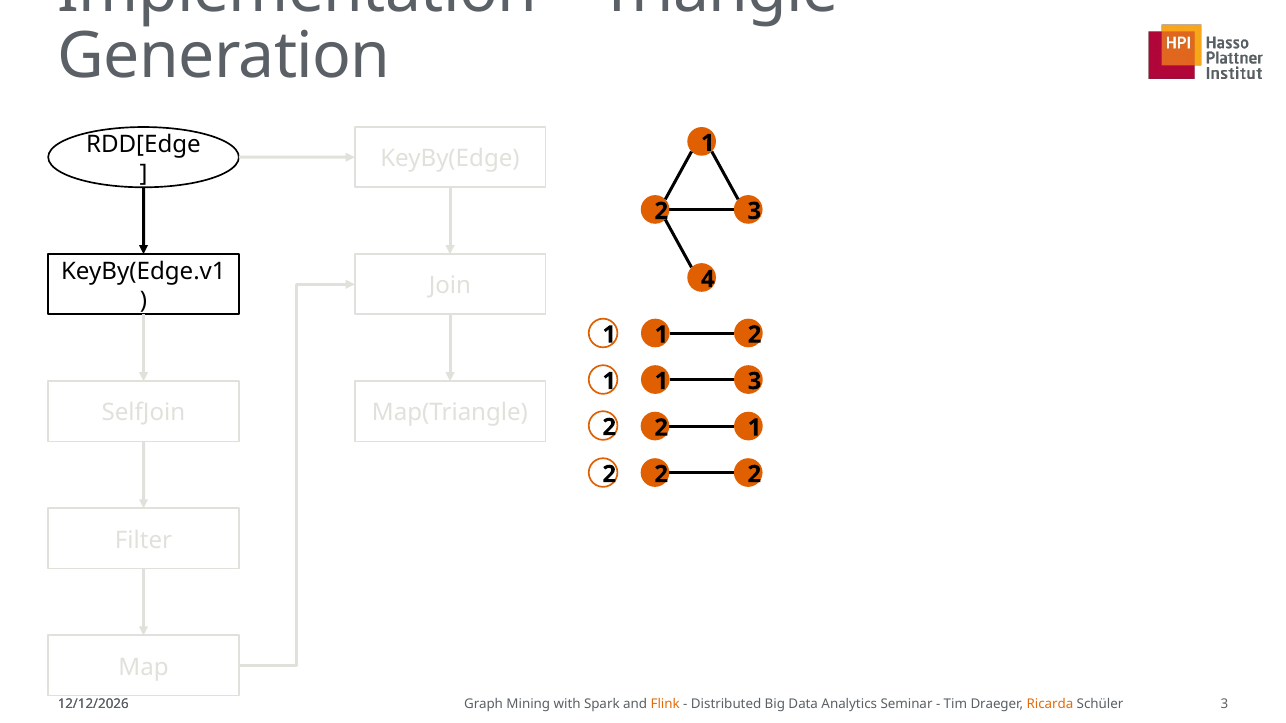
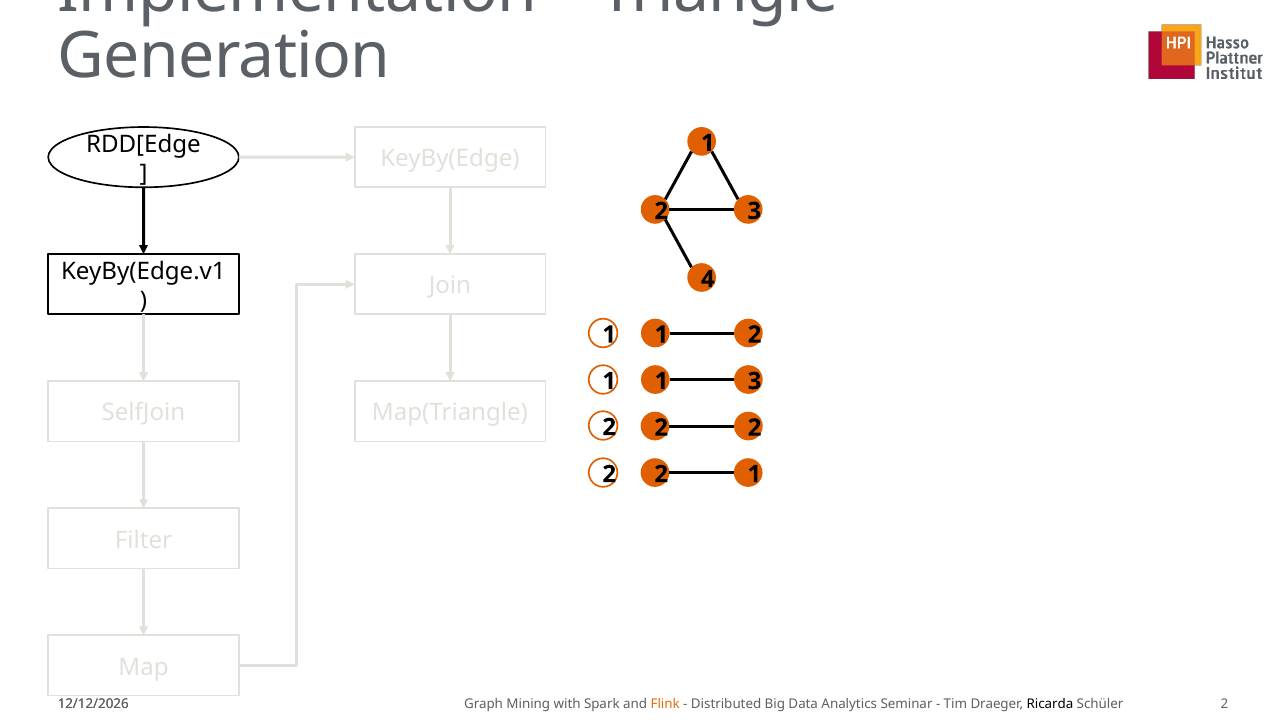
1 at (755, 428): 1 -> 2
2 at (754, 474): 2 -> 1
Ricarda colour: orange -> black
Schüler 3: 3 -> 2
